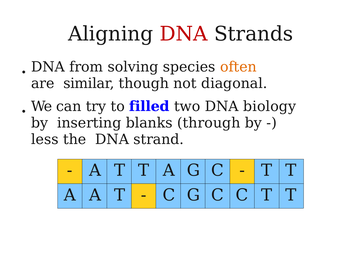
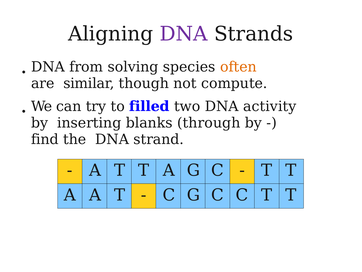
DNA at (184, 34) colour: red -> purple
diagonal: diagonal -> compute
biology: biology -> activity
less: less -> find
